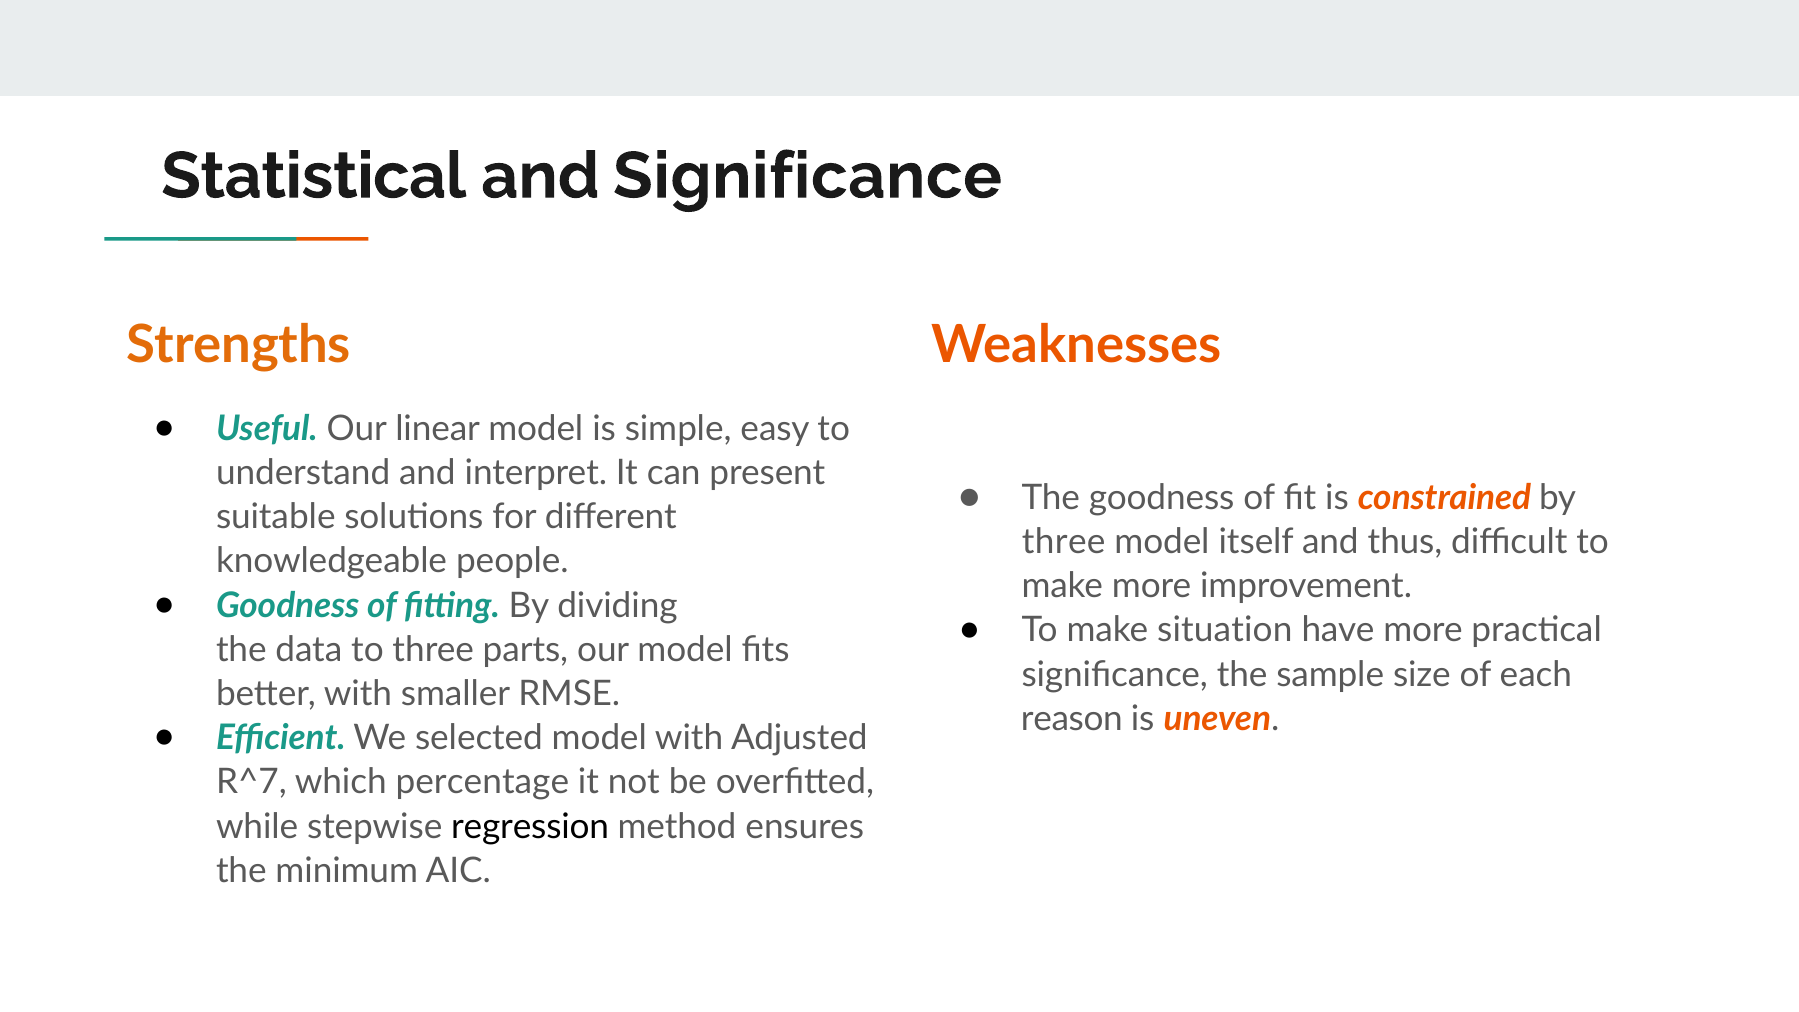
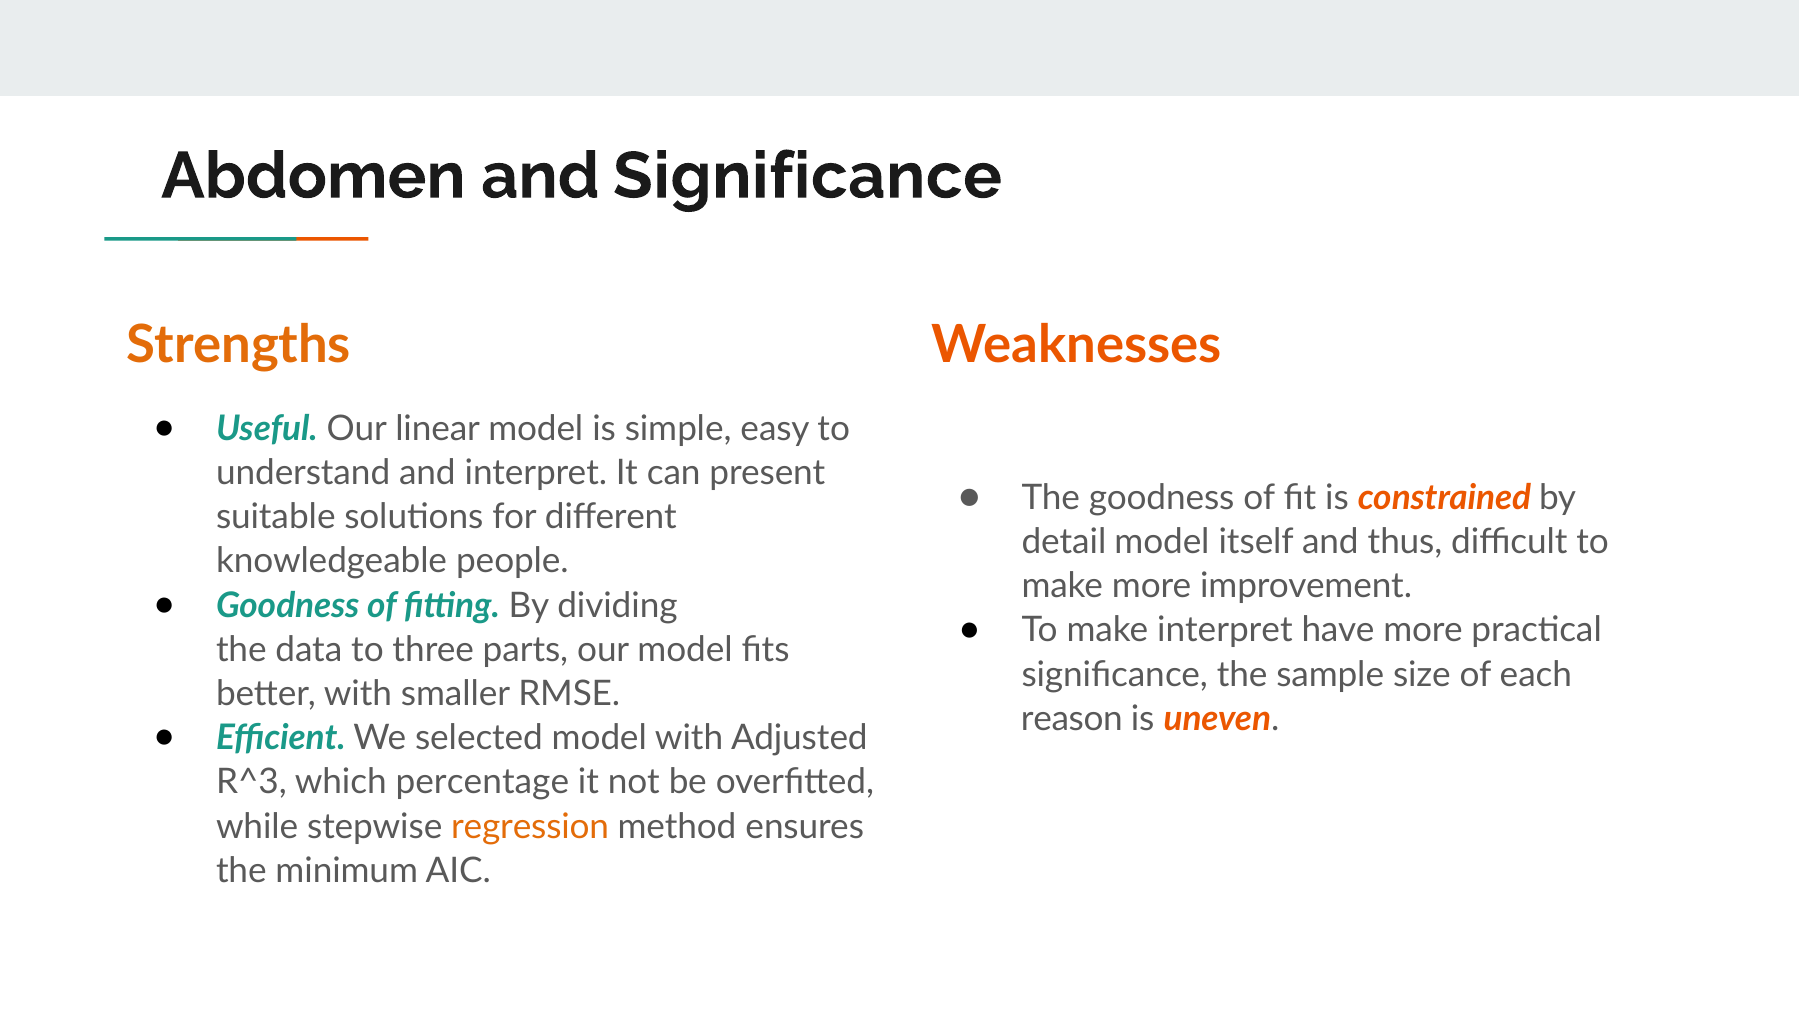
Statistical: Statistical -> Abdomen
three at (1064, 542): three -> detail
make situation: situation -> interpret
R^7: R^7 -> R^3
regression colour: black -> orange
